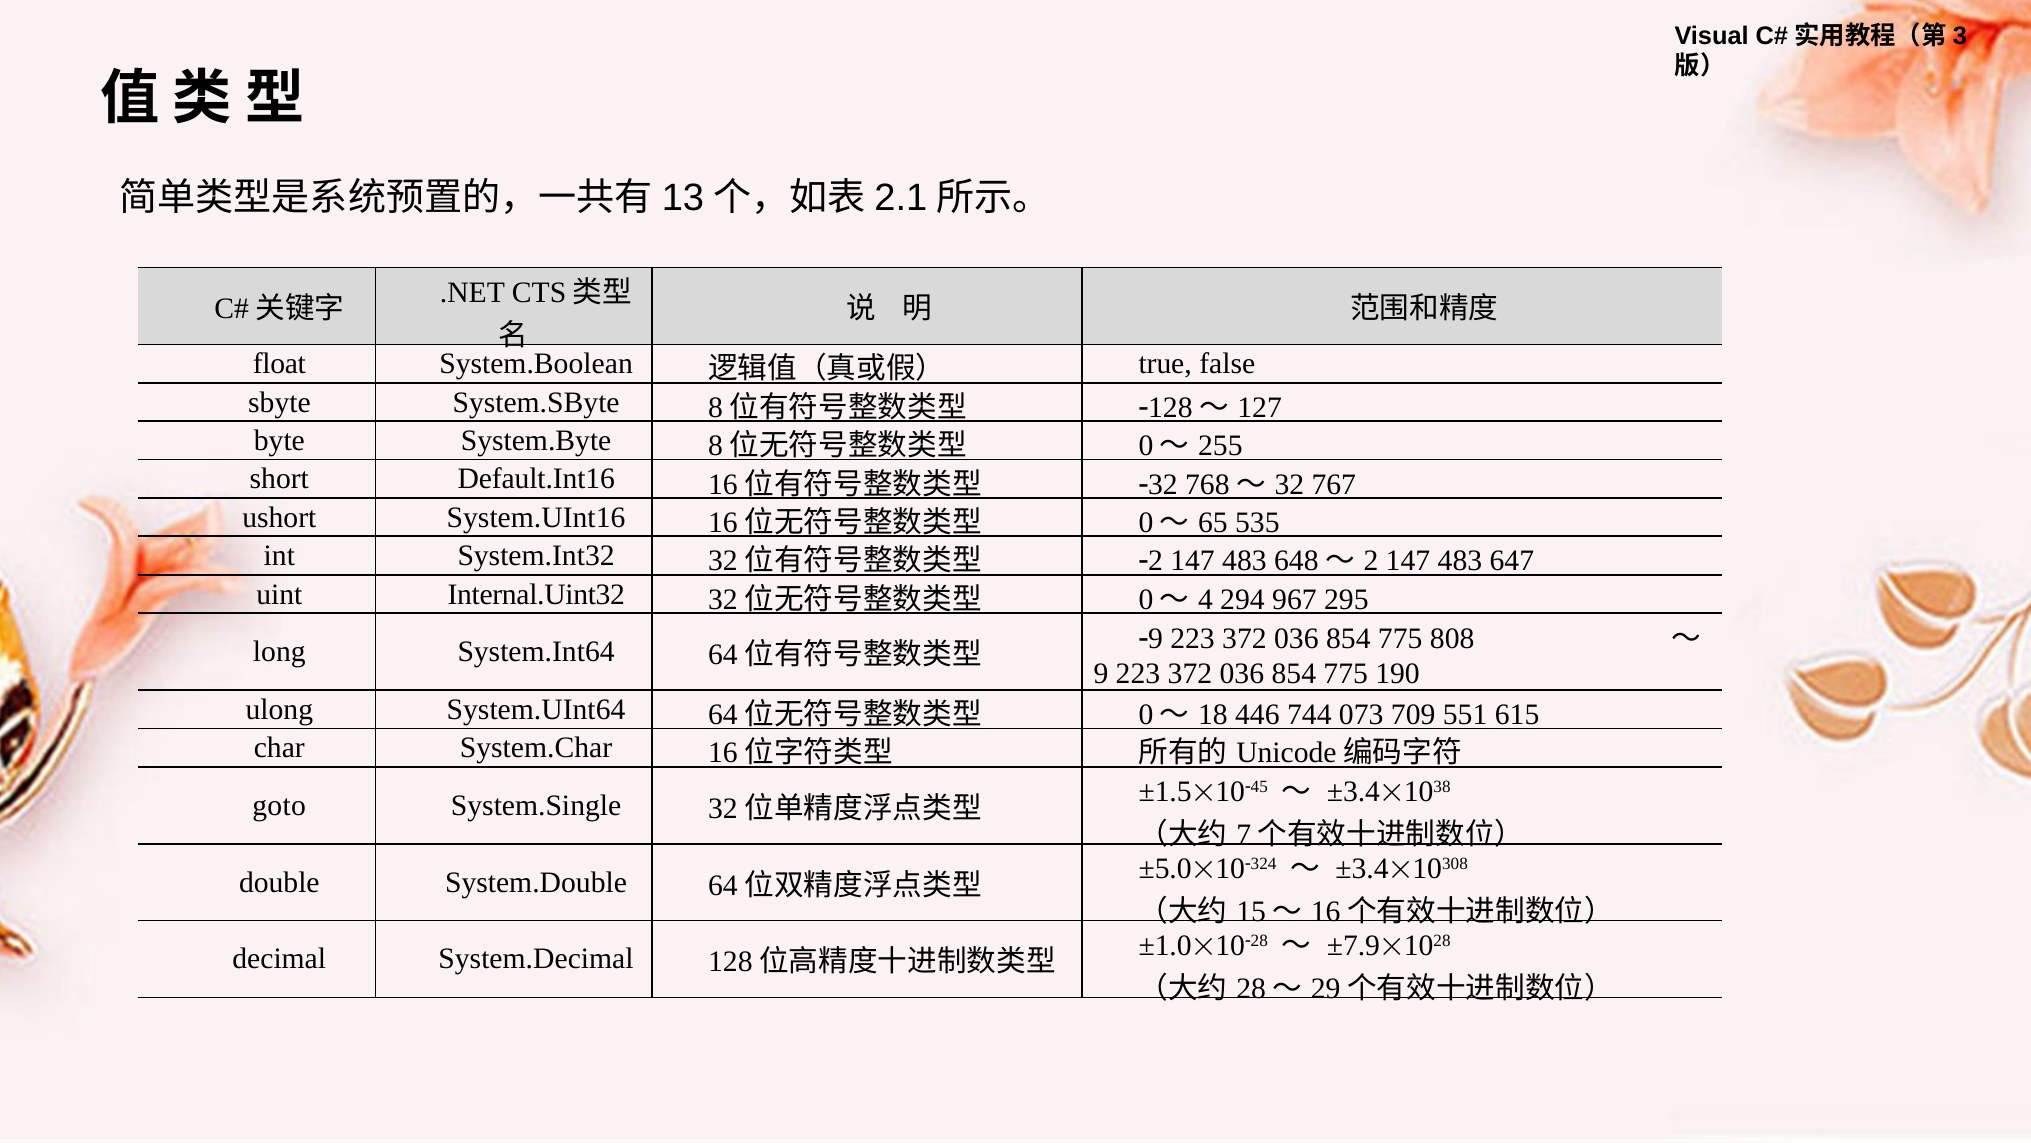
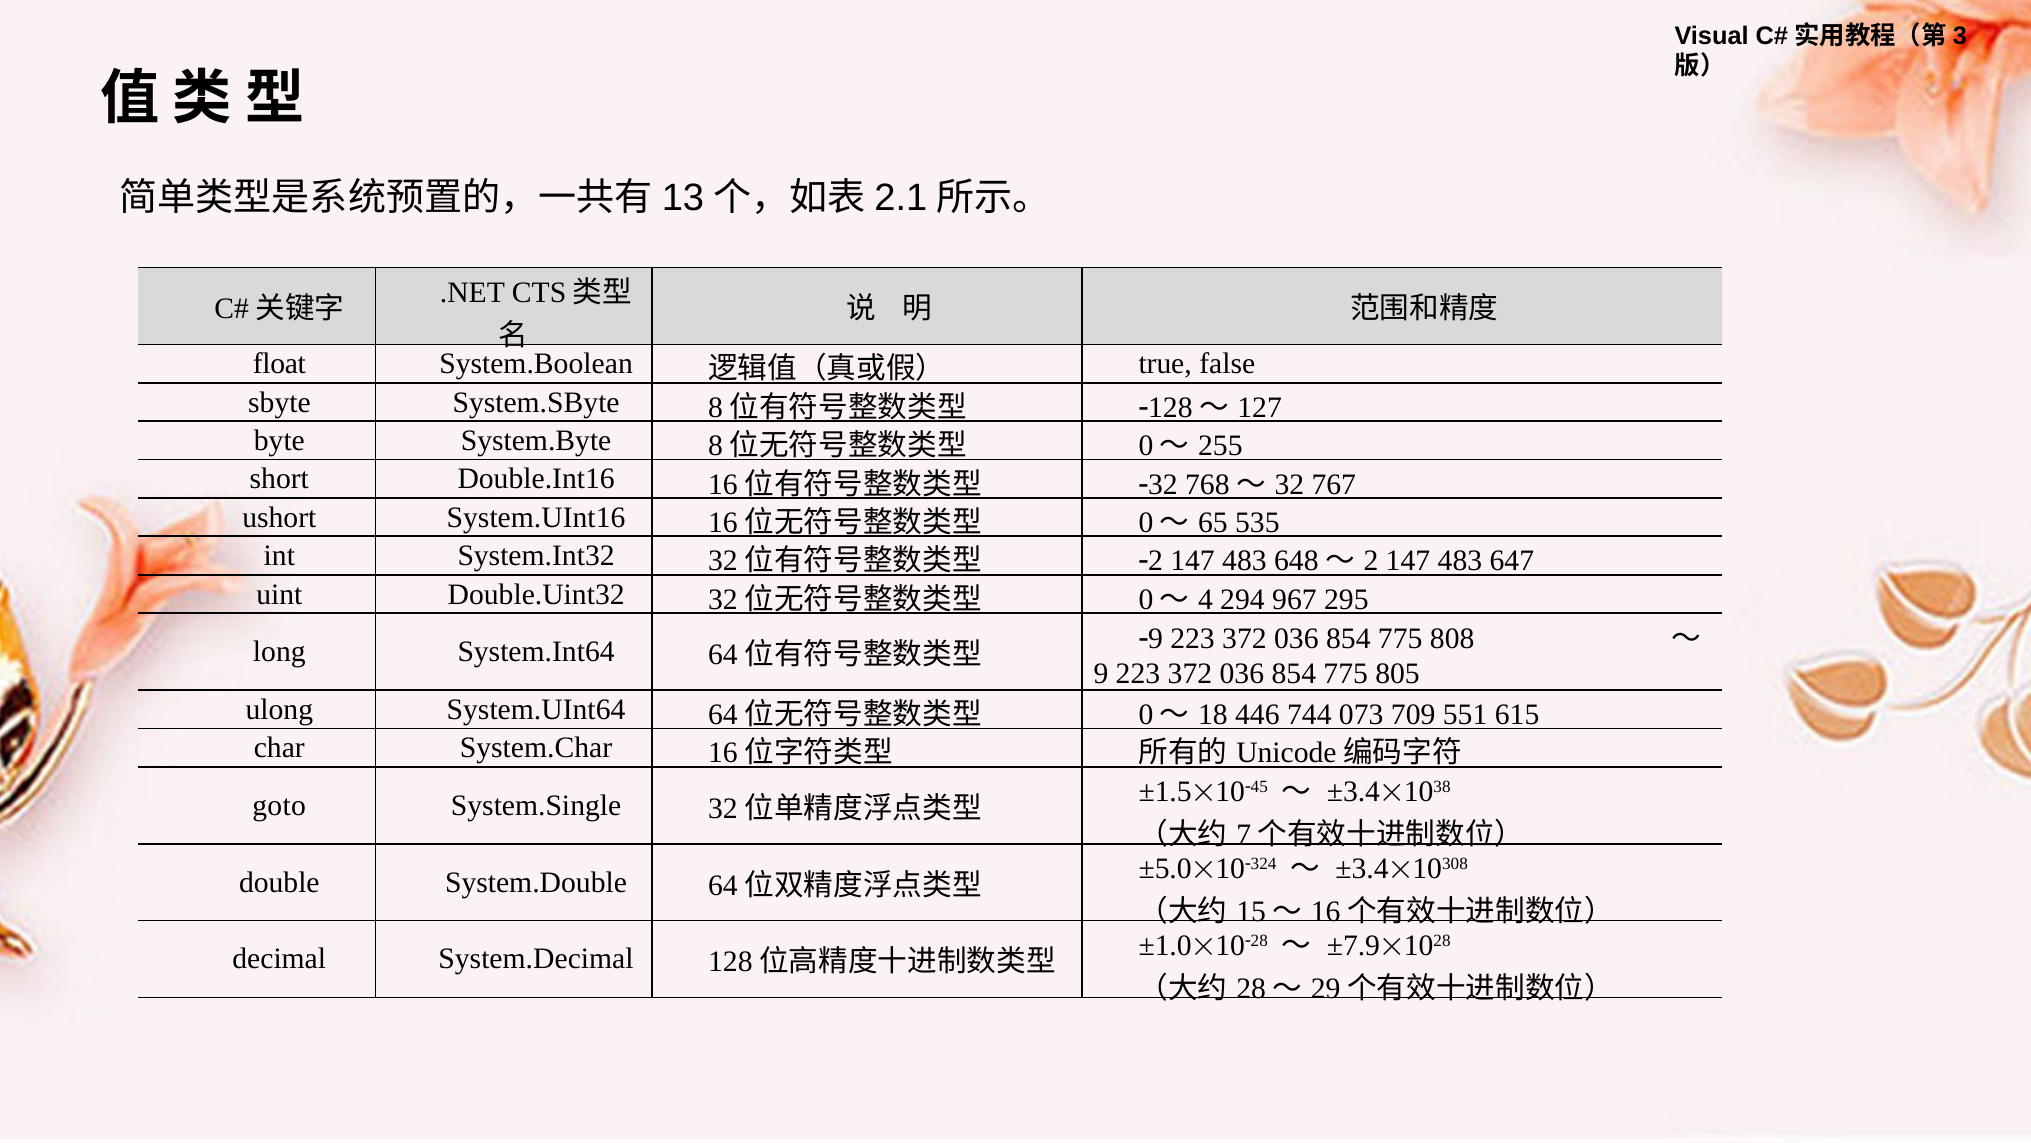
Default.Int16: Default.Int16 -> Double.Int16
Internal.Uint32: Internal.Uint32 -> Double.Uint32
190: 190 -> 805
